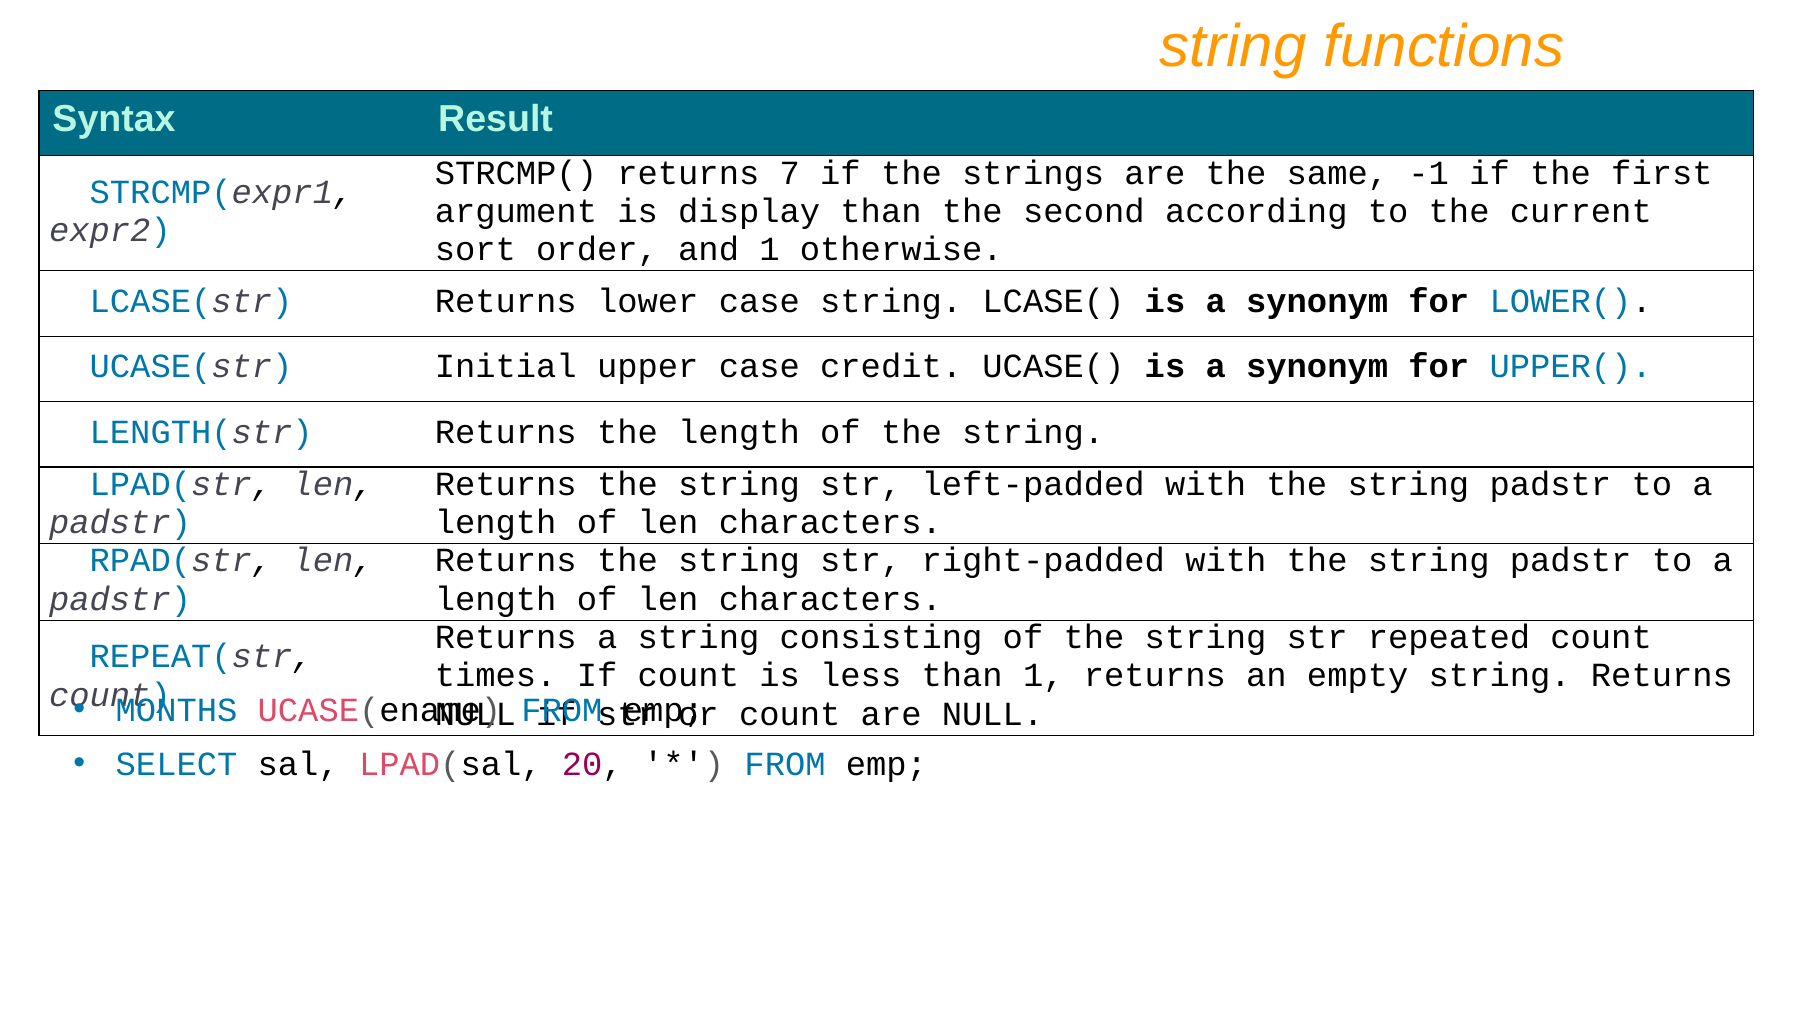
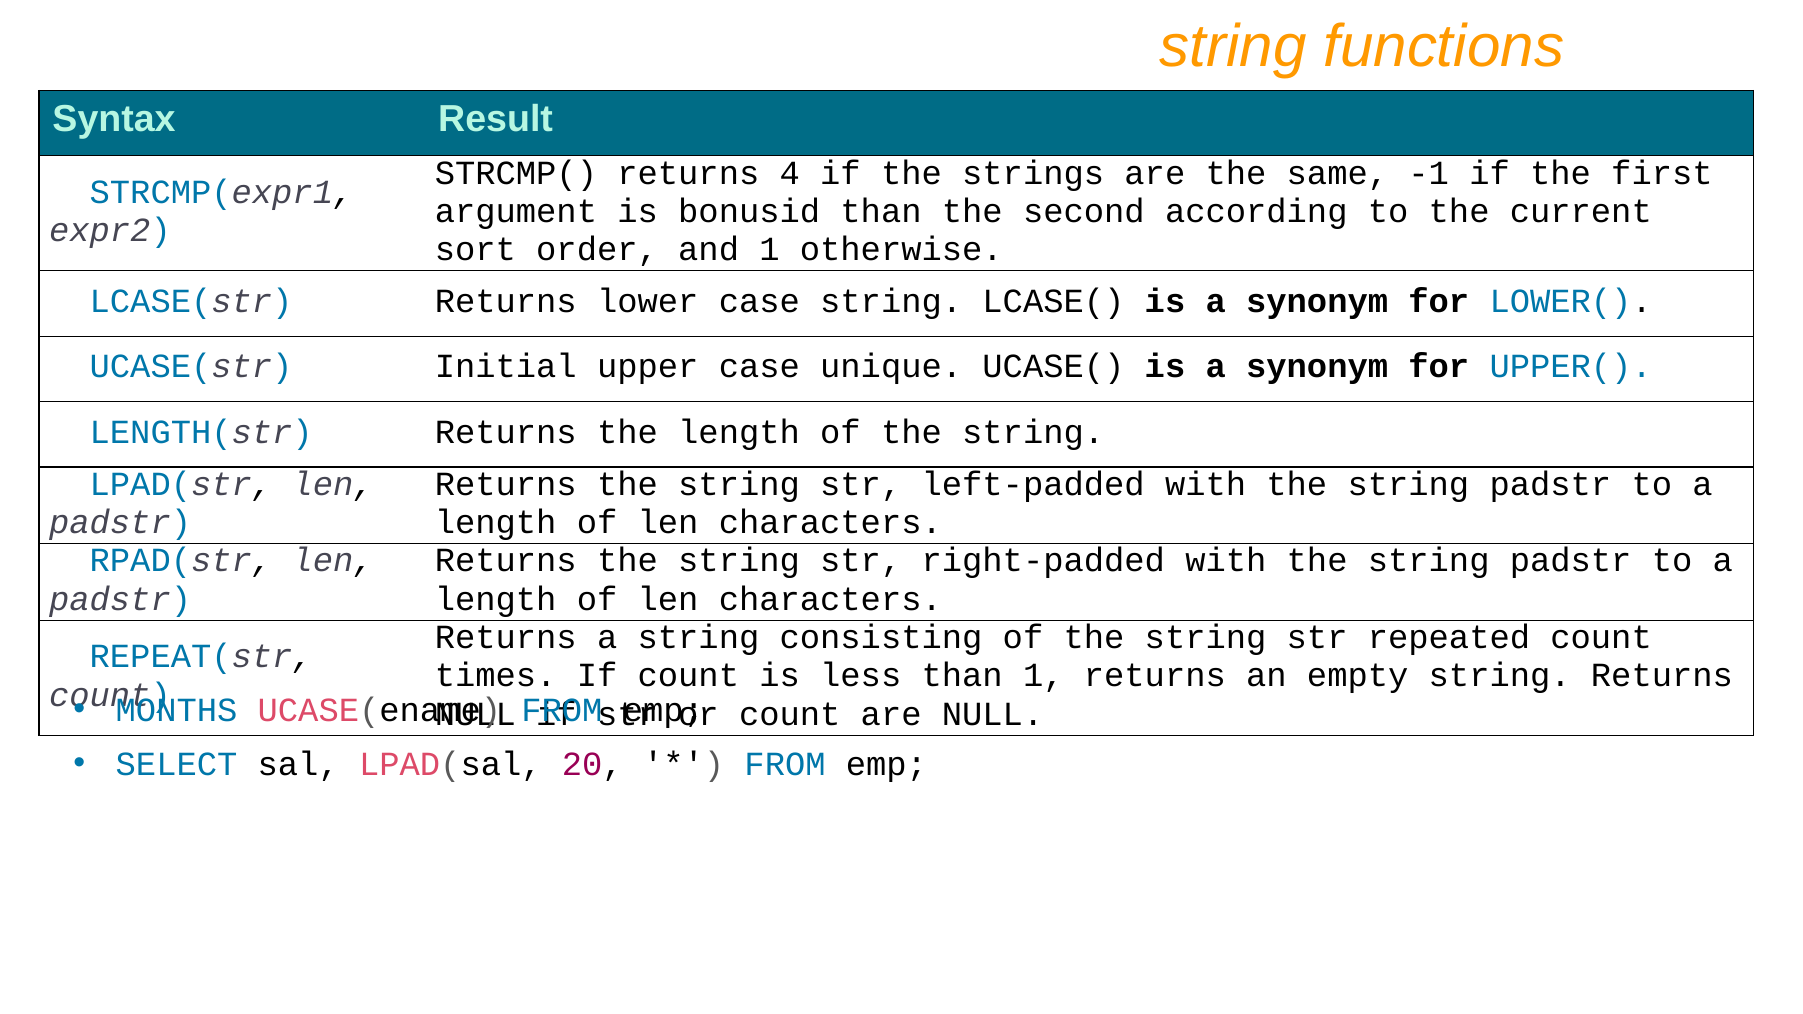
7: 7 -> 4
display: display -> bonusid
credit: credit -> unique
